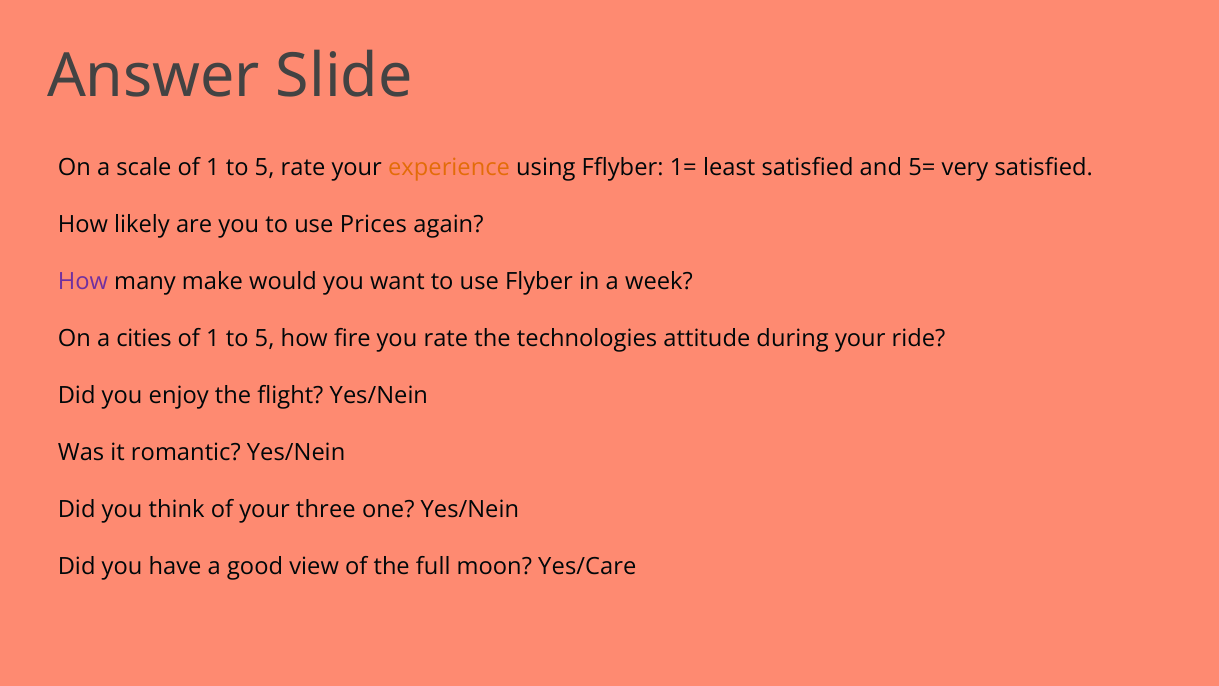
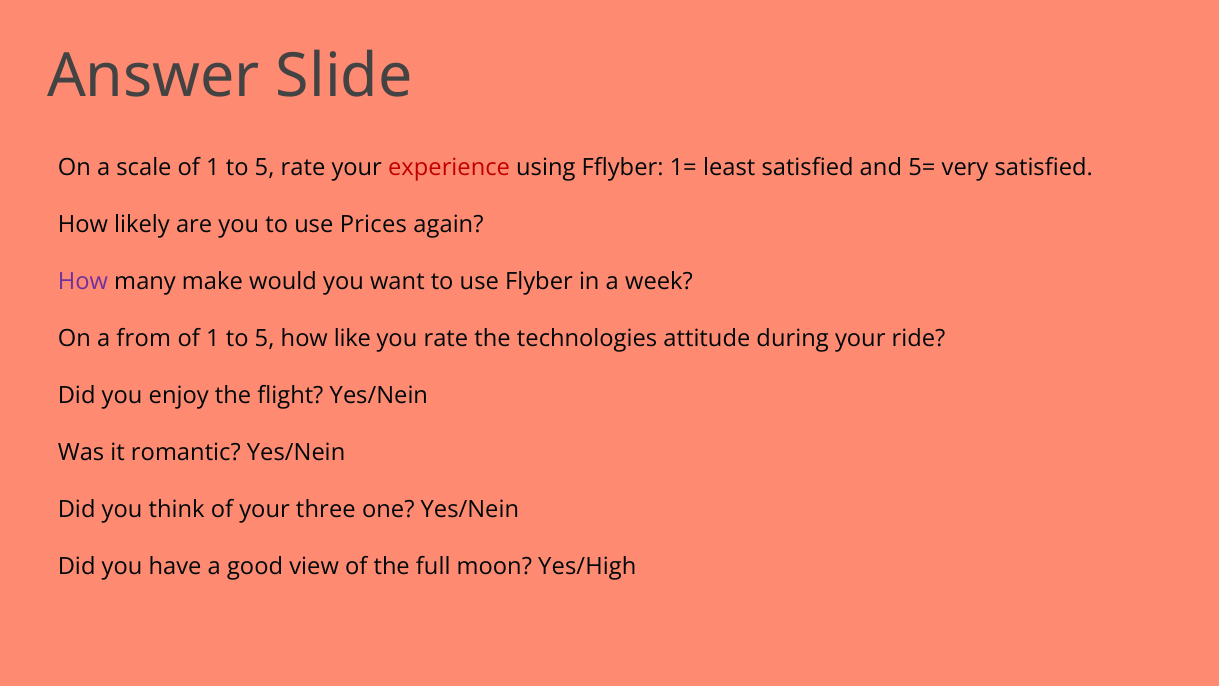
experience colour: orange -> red
cities: cities -> from
fire: fire -> like
Yes/Care: Yes/Care -> Yes/High
